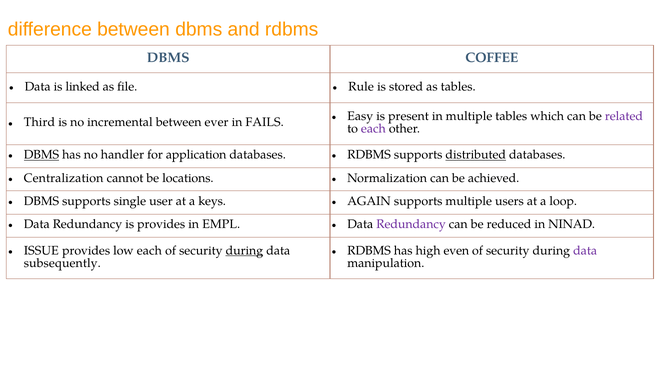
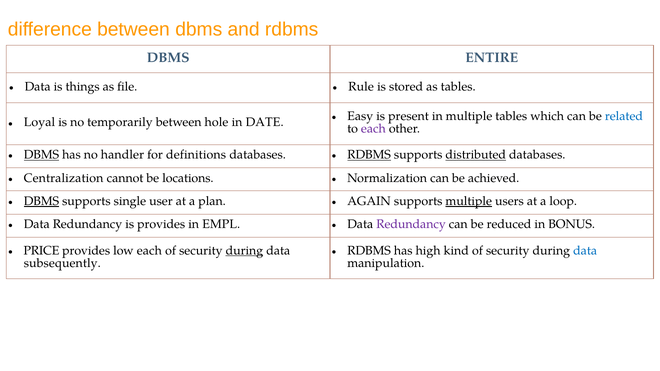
COFFEE: COFFEE -> ENTIRE
linked: linked -> things
related colour: purple -> blue
Third: Third -> Loyal
incremental: incremental -> temporarily
ever: ever -> hole
FAILS: FAILS -> DATE
application: application -> definitions
RDBMS at (369, 155) underline: none -> present
DBMS at (41, 201) underline: none -> present
keys: keys -> plan
multiple at (469, 201) underline: none -> present
NINAD: NINAD -> BONUS
ISSUE: ISSUE -> PRICE
even: even -> kind
data at (585, 251) colour: purple -> blue
